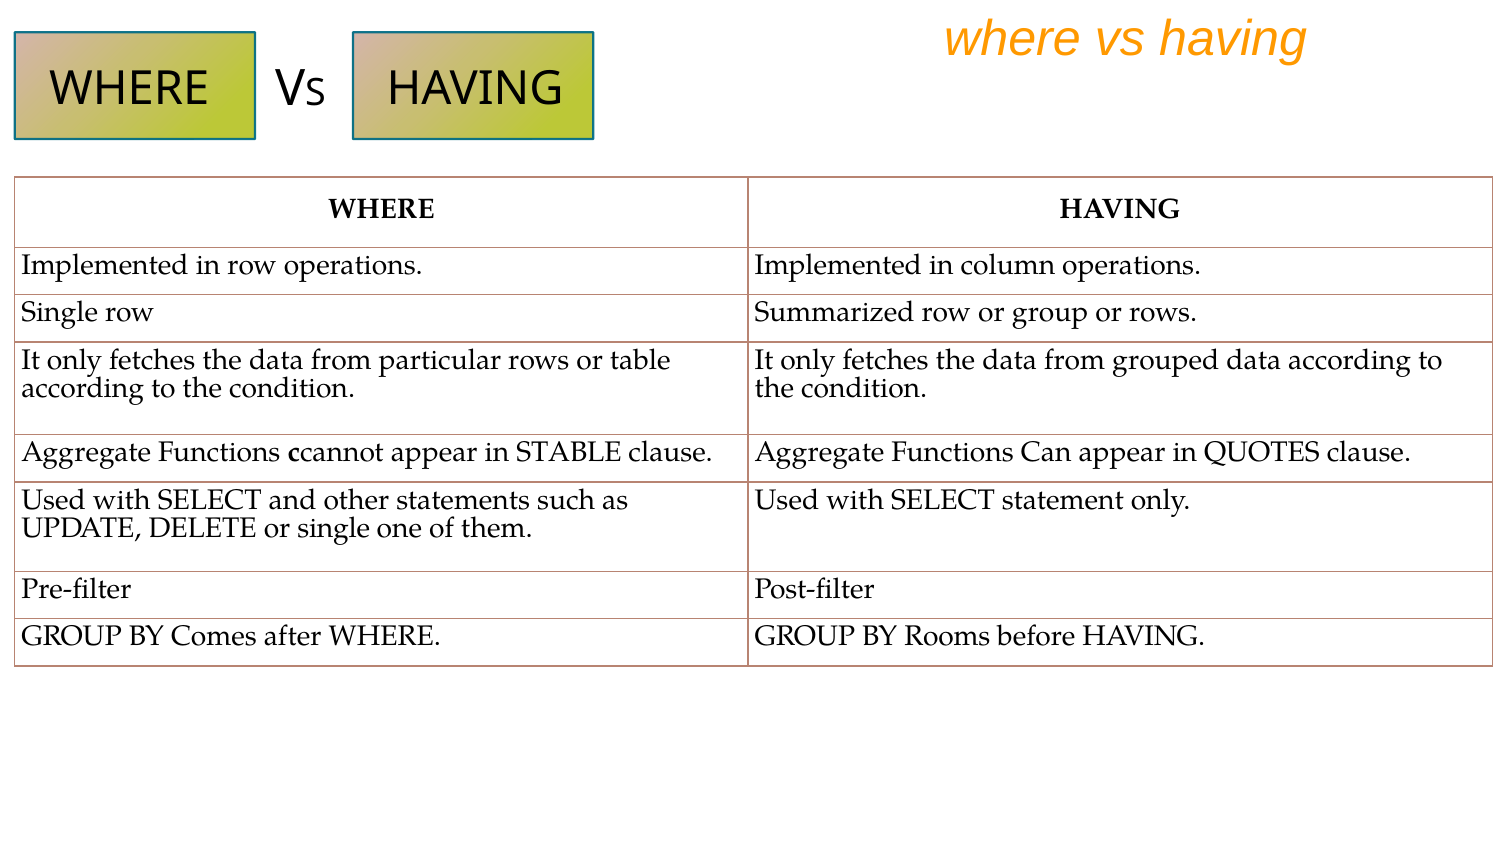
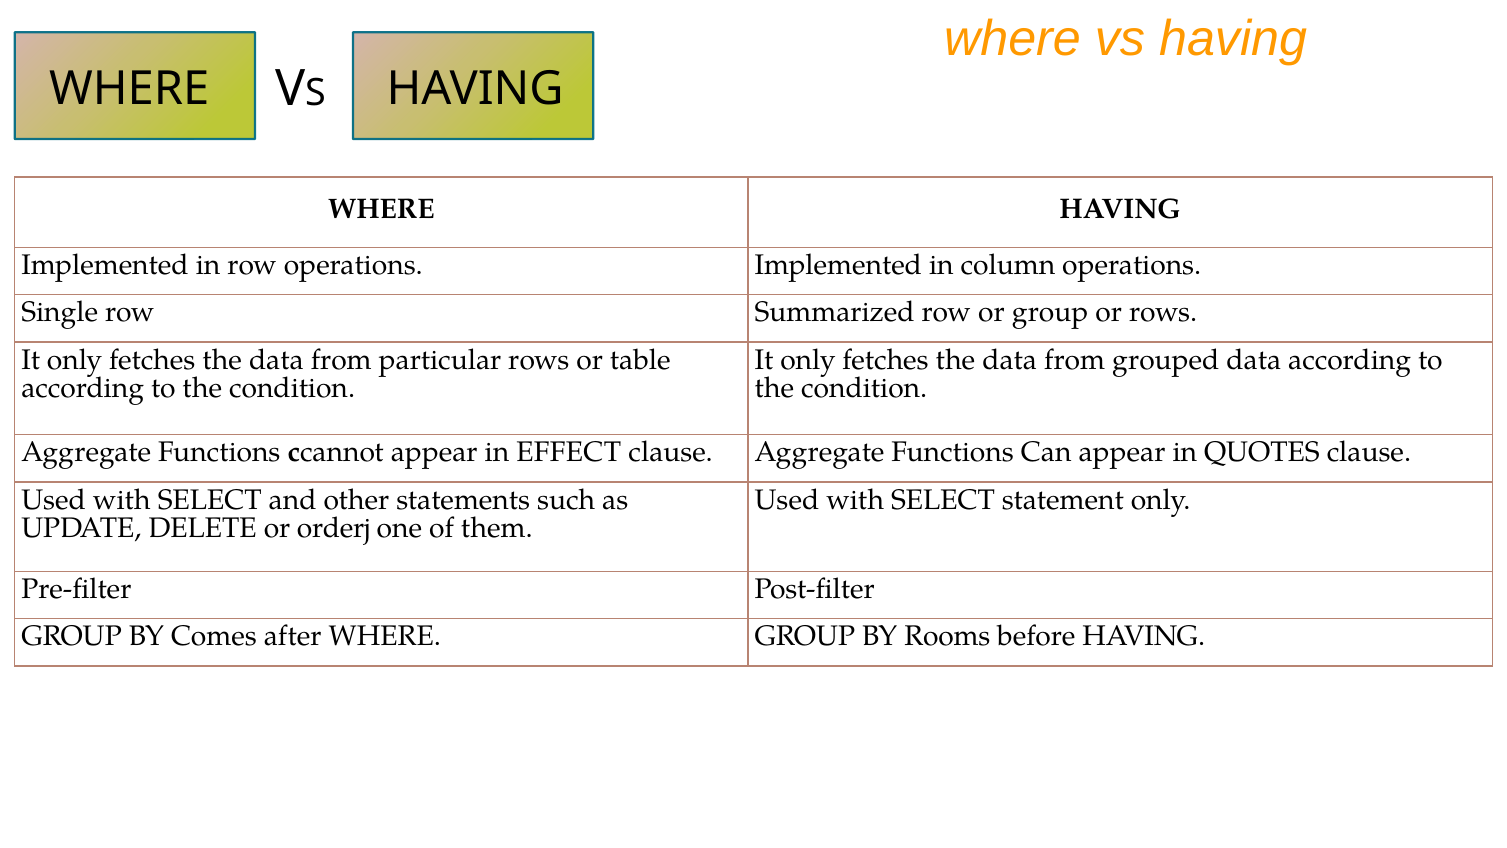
STABLE: STABLE -> EFFECT
or single: single -> orderj
